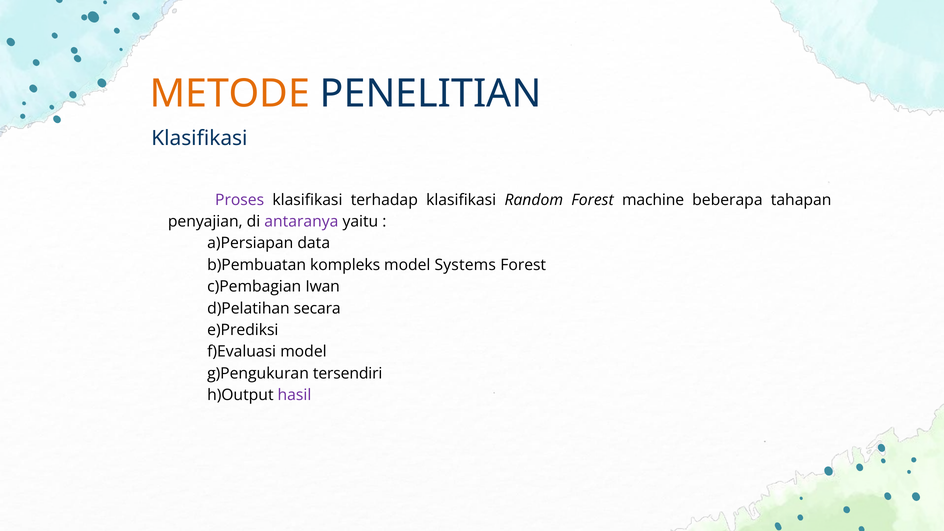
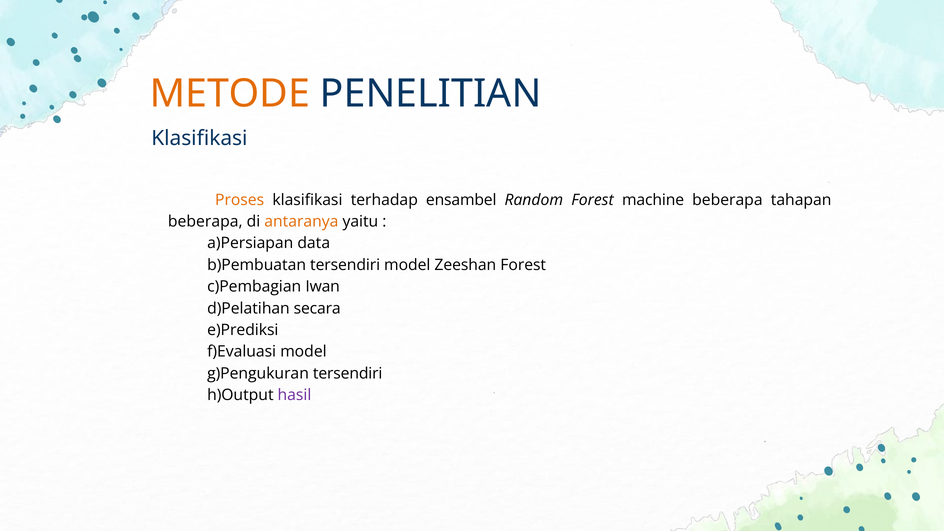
Proses colour: purple -> orange
terhadap klasifikasi: klasifikasi -> ensambel
penyajian at (205, 222): penyajian -> beberapa
antaranya colour: purple -> orange
kompleks at (345, 265): kompleks -> tersendiri
Systems: Systems -> Zeeshan
